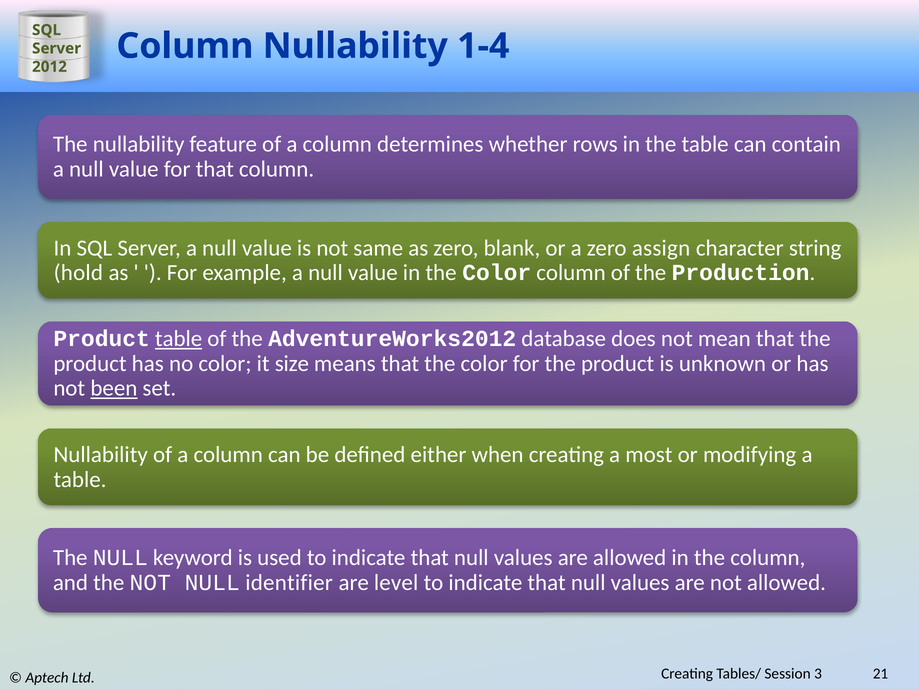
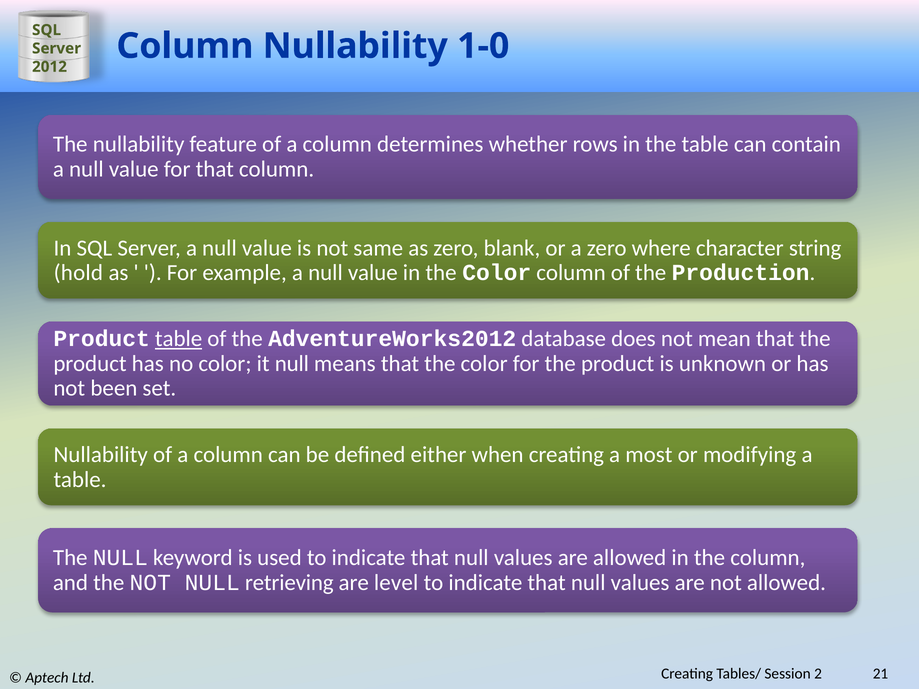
1-4: 1-4 -> 1-0
assign: assign -> where
it size: size -> null
been underline: present -> none
identifier: identifier -> retrieving
3: 3 -> 2
